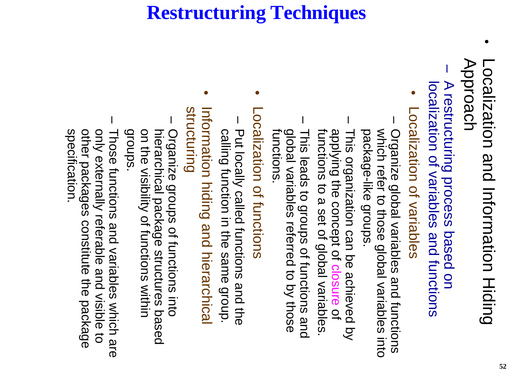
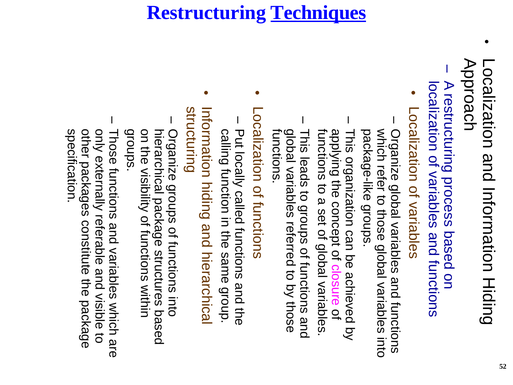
Techniques underline: none -> present
